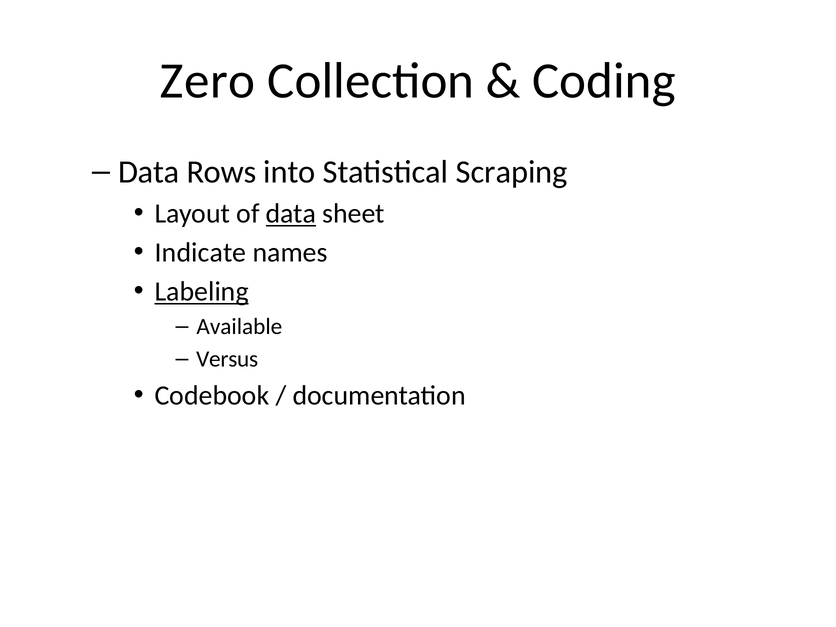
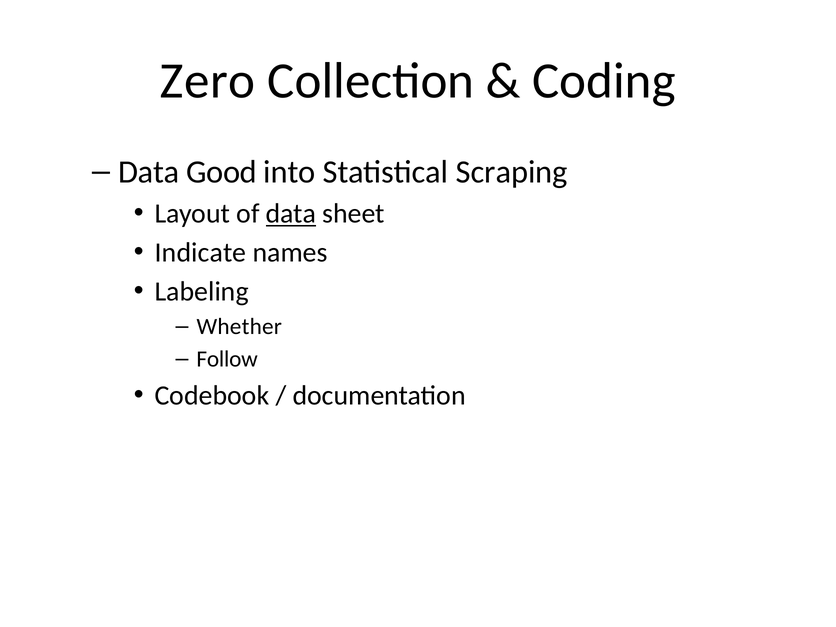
Rows: Rows -> Good
Labeling underline: present -> none
Available: Available -> Whether
Versus: Versus -> Follow
